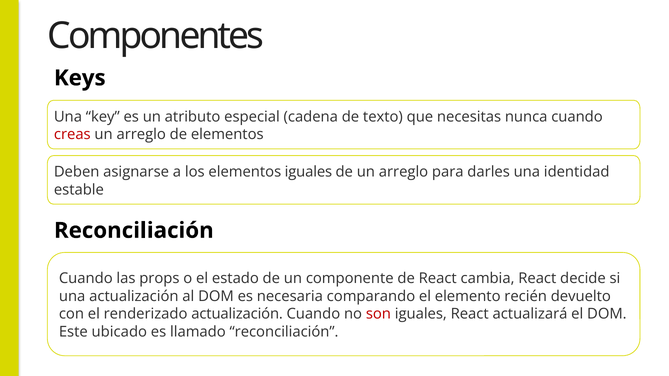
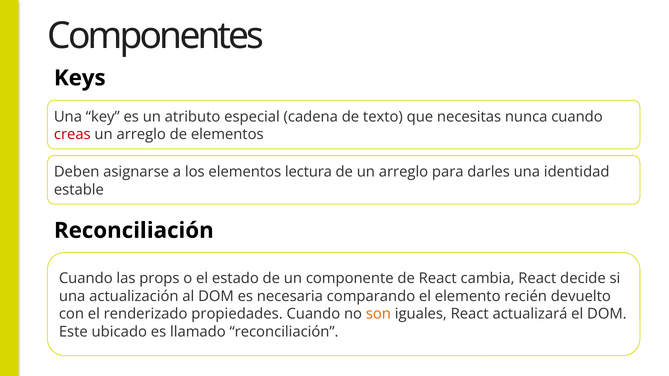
elementos iguales: iguales -> lectura
renderizado actualización: actualización -> propiedades
son colour: red -> orange
